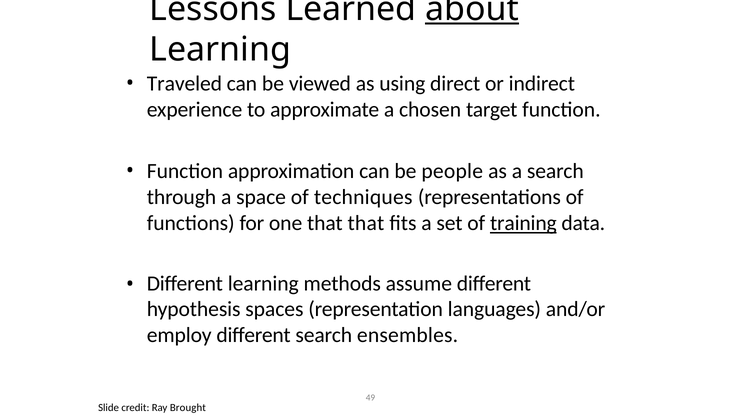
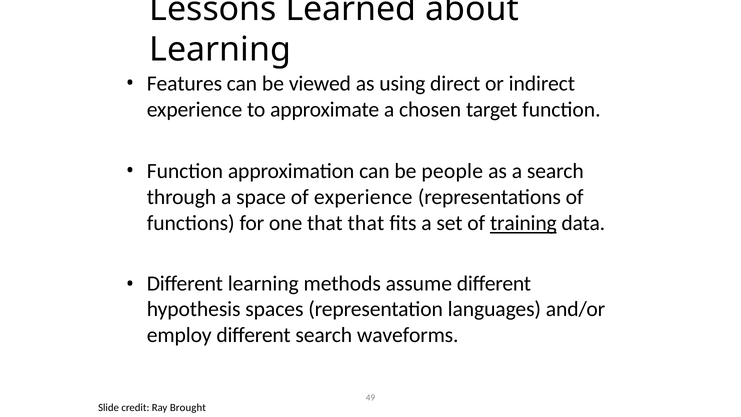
about underline: present -> none
Traveled: Traveled -> Features
of techniques: techniques -> experience
ensembles: ensembles -> waveforms
